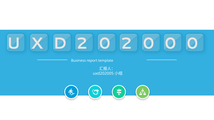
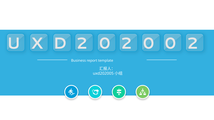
X 0 0: 0 -> 2
